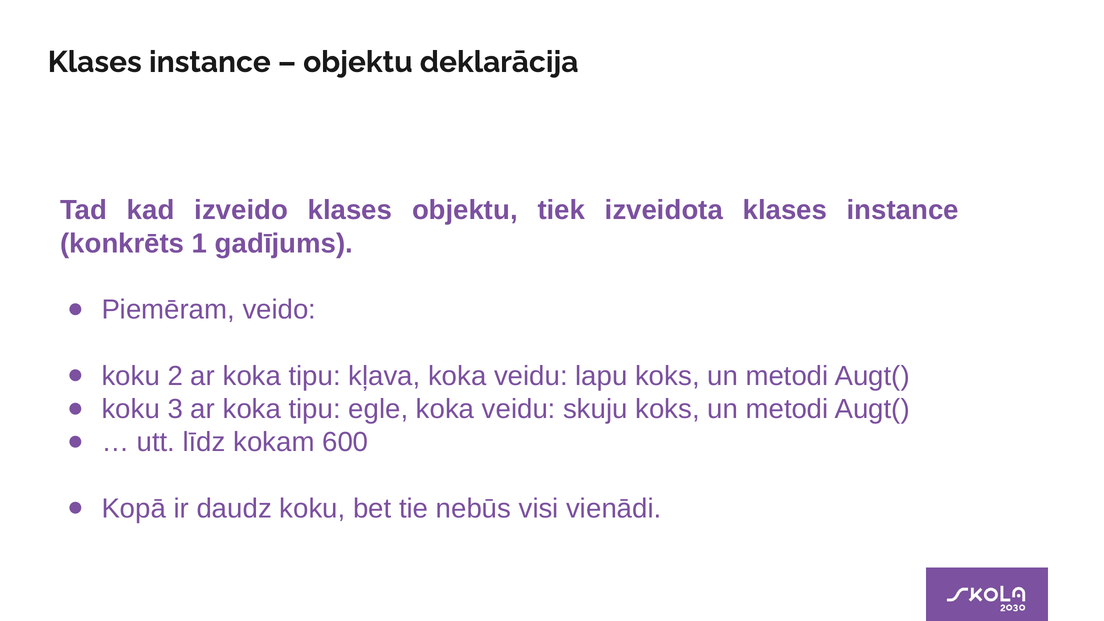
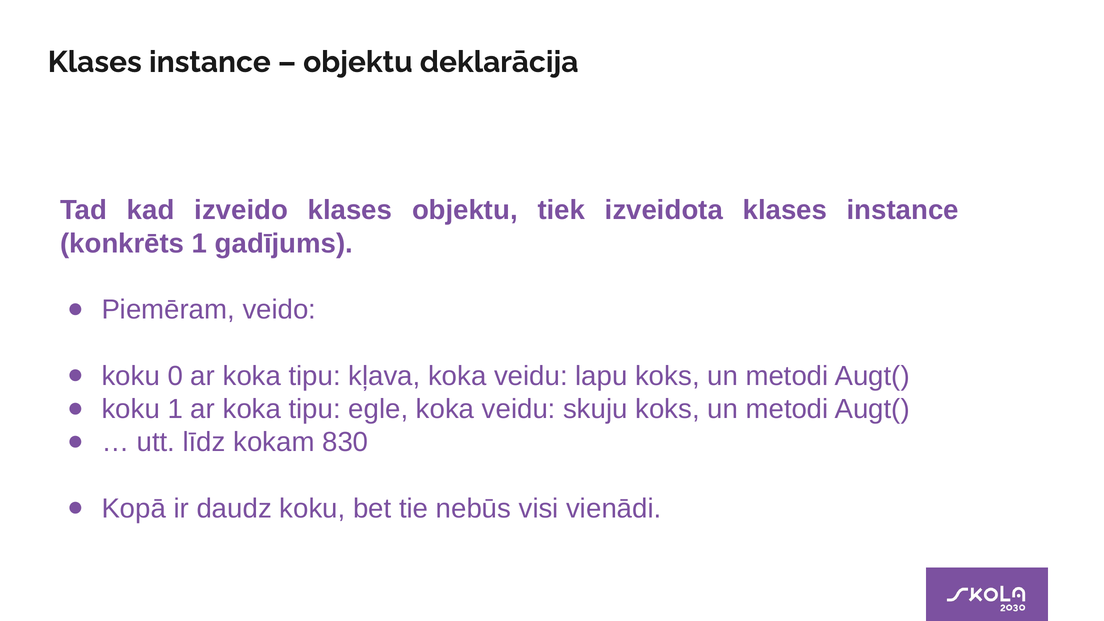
2: 2 -> 0
koku 3: 3 -> 1
600: 600 -> 830
